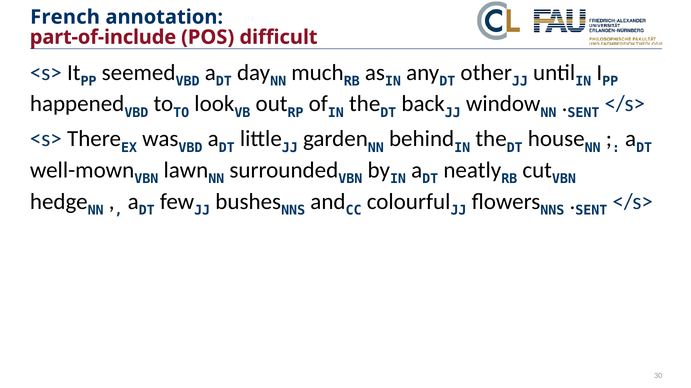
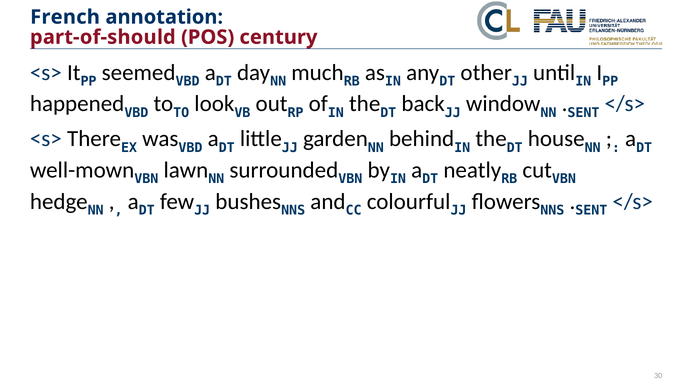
part-of-include: part-of-include -> part-of-should
difficult: difficult -> century
